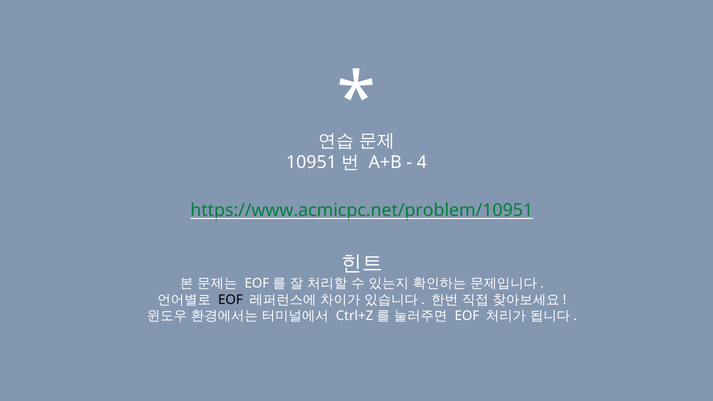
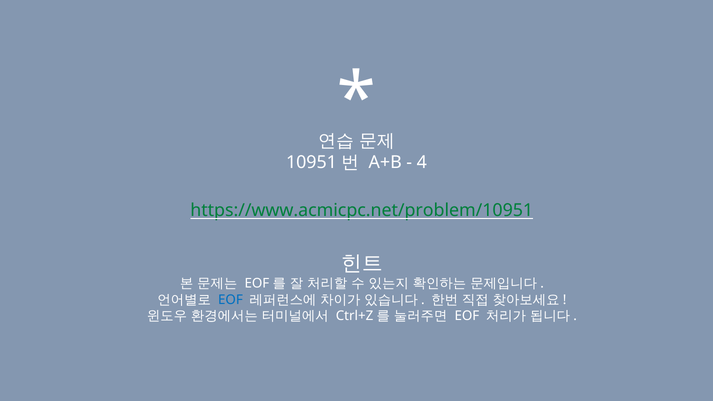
EOF at (230, 300) colour: black -> blue
